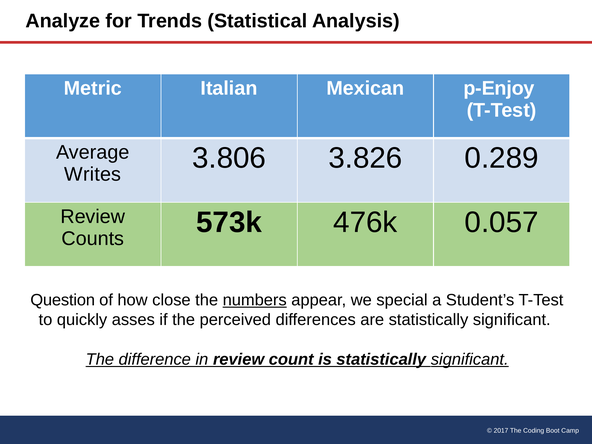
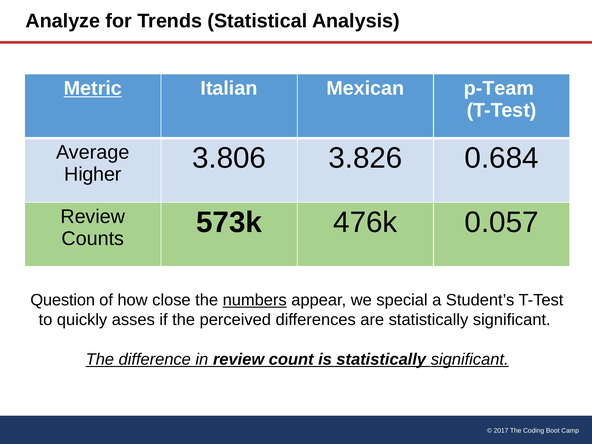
Metric underline: none -> present
p-Enjoy: p-Enjoy -> p-Team
0.289: 0.289 -> 0.684
Writes: Writes -> Higher
